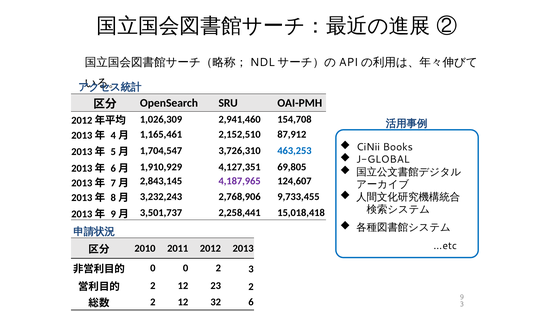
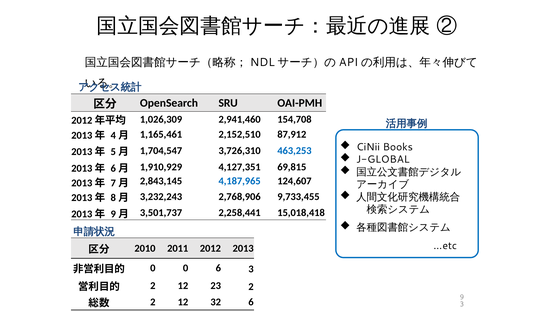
69,805: 69,805 -> 69,815
4,187,965 colour: purple -> blue
0 2: 2 -> 6
